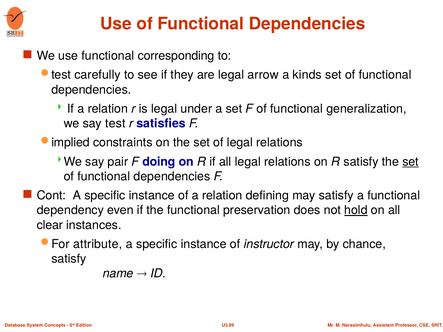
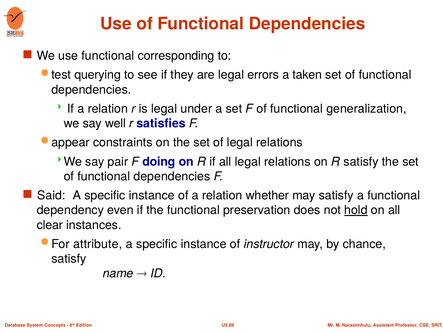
carefully: carefully -> querying
arrow: arrow -> errors
kinds: kinds -> taken
say test: test -> well
implied: implied -> appear
set at (411, 162) underline: present -> none
Cont: Cont -> Said
defining: defining -> whether
